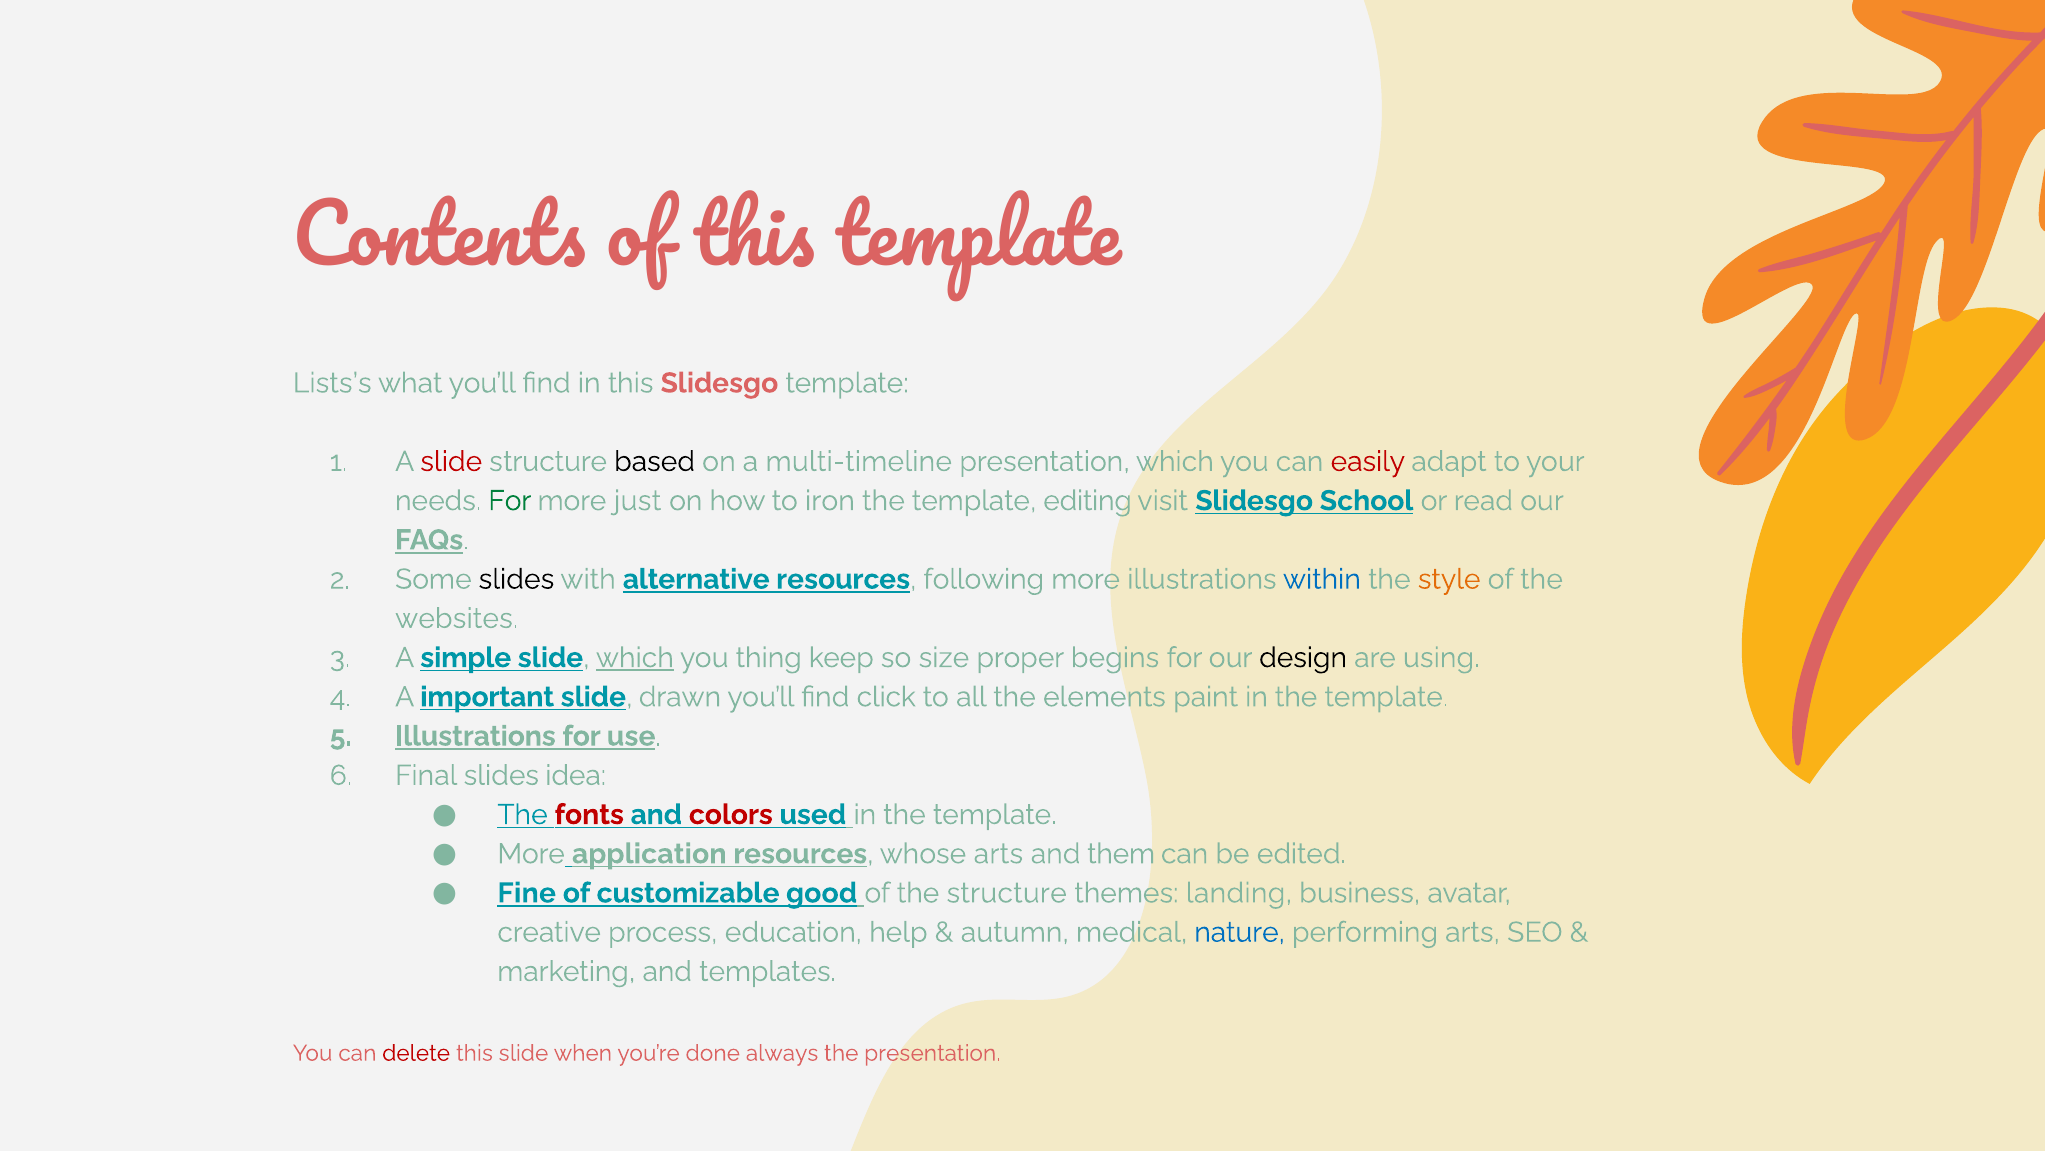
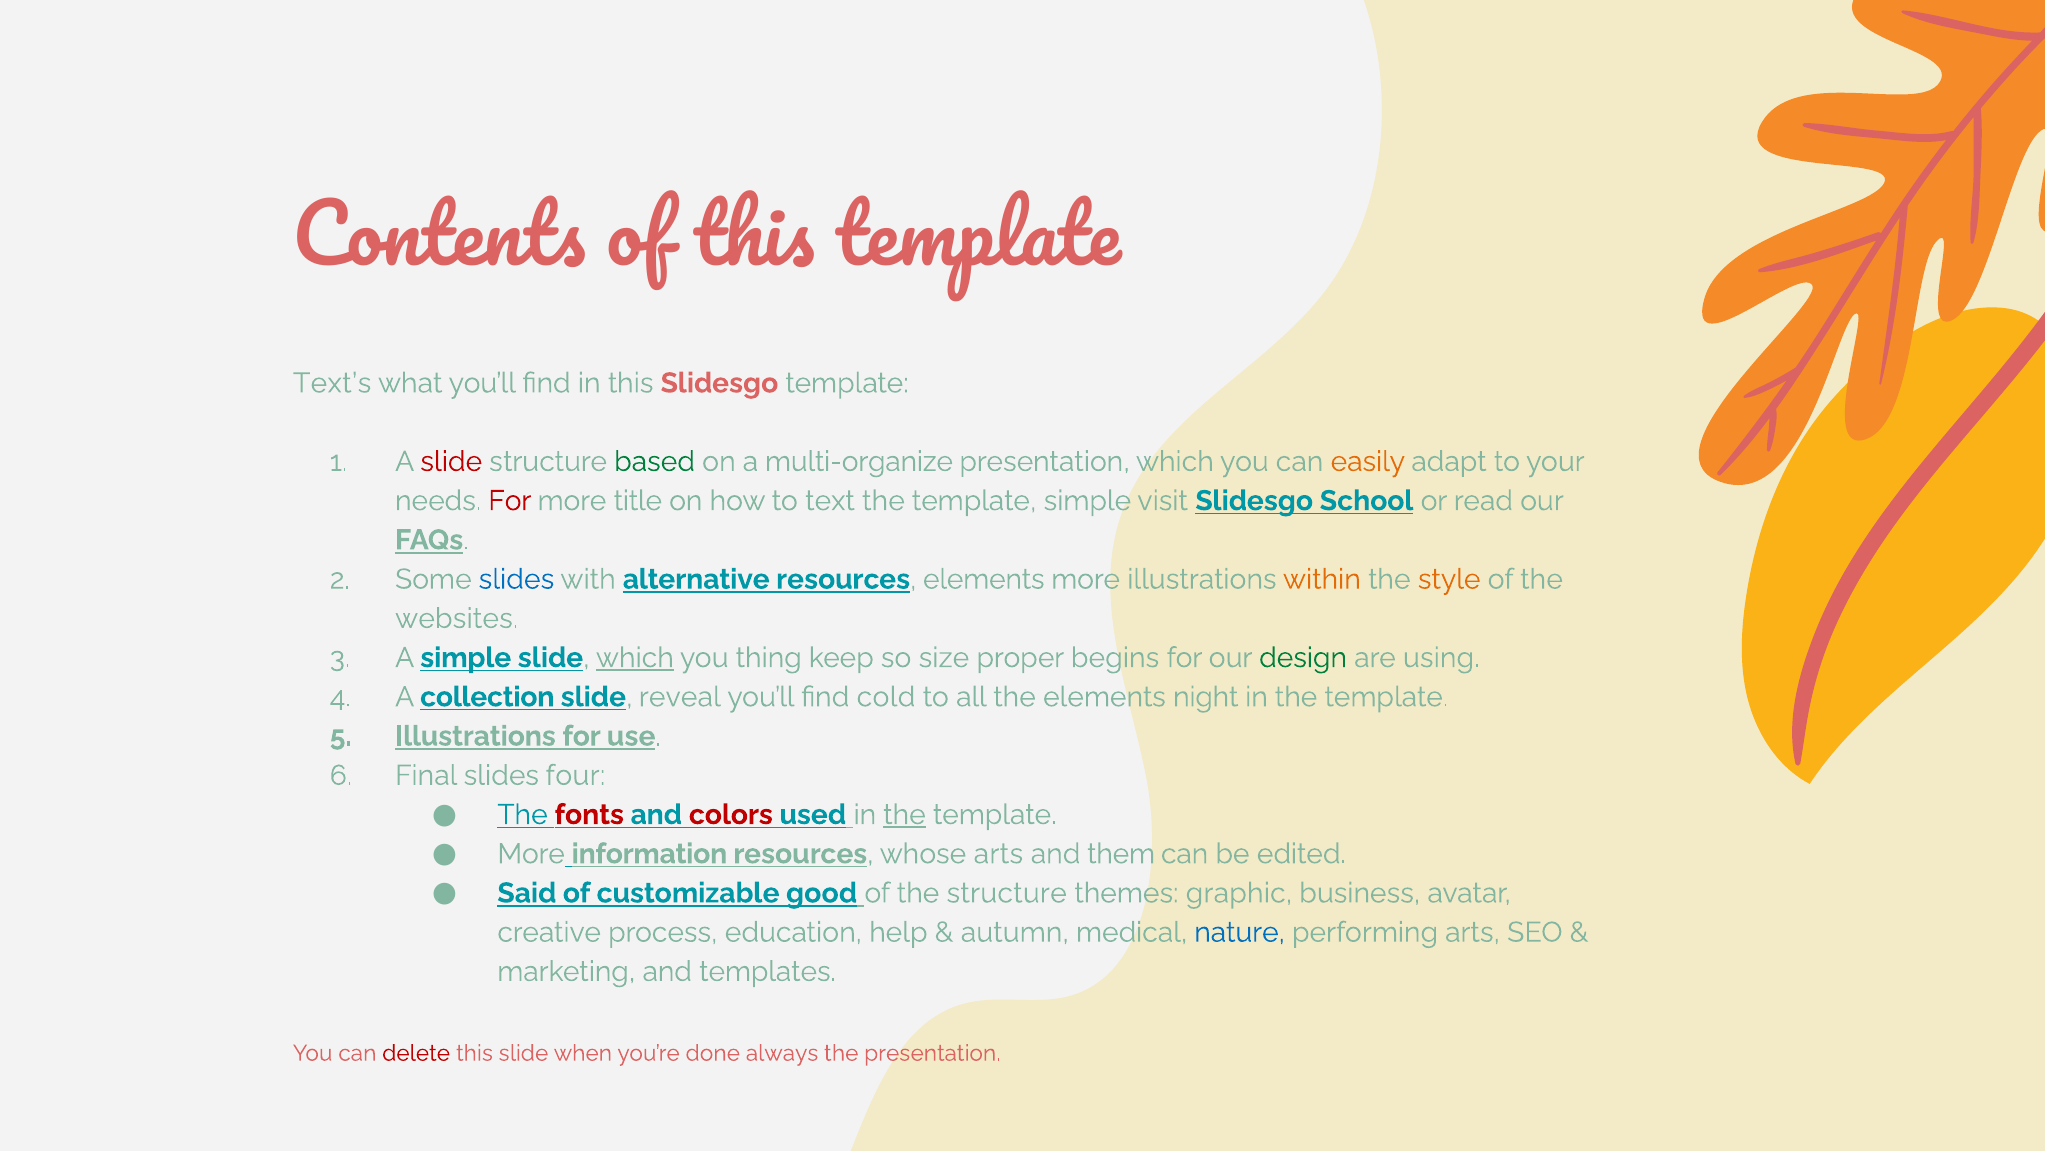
Lists’s: Lists’s -> Text’s
based colour: black -> green
multi-timeline: multi-timeline -> multi-organize
easily colour: red -> orange
For at (510, 501) colour: green -> red
just: just -> title
iron: iron -> text
template editing: editing -> simple
slides at (516, 579) colour: black -> blue
resources following: following -> elements
within colour: blue -> orange
design colour: black -> green
important: important -> collection
drawn: drawn -> reveal
click: click -> cold
paint: paint -> night
idea: idea -> four
the at (904, 814) underline: none -> present
application: application -> information
Fine: Fine -> Said
landing: landing -> graphic
